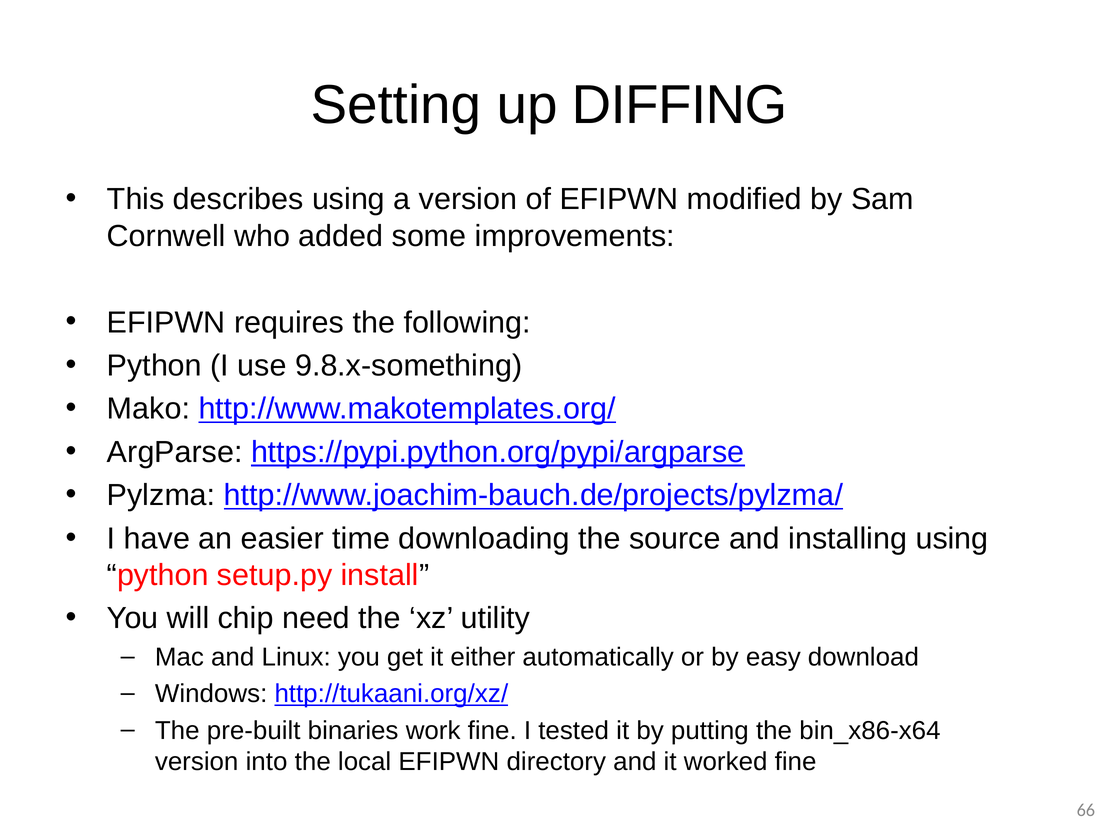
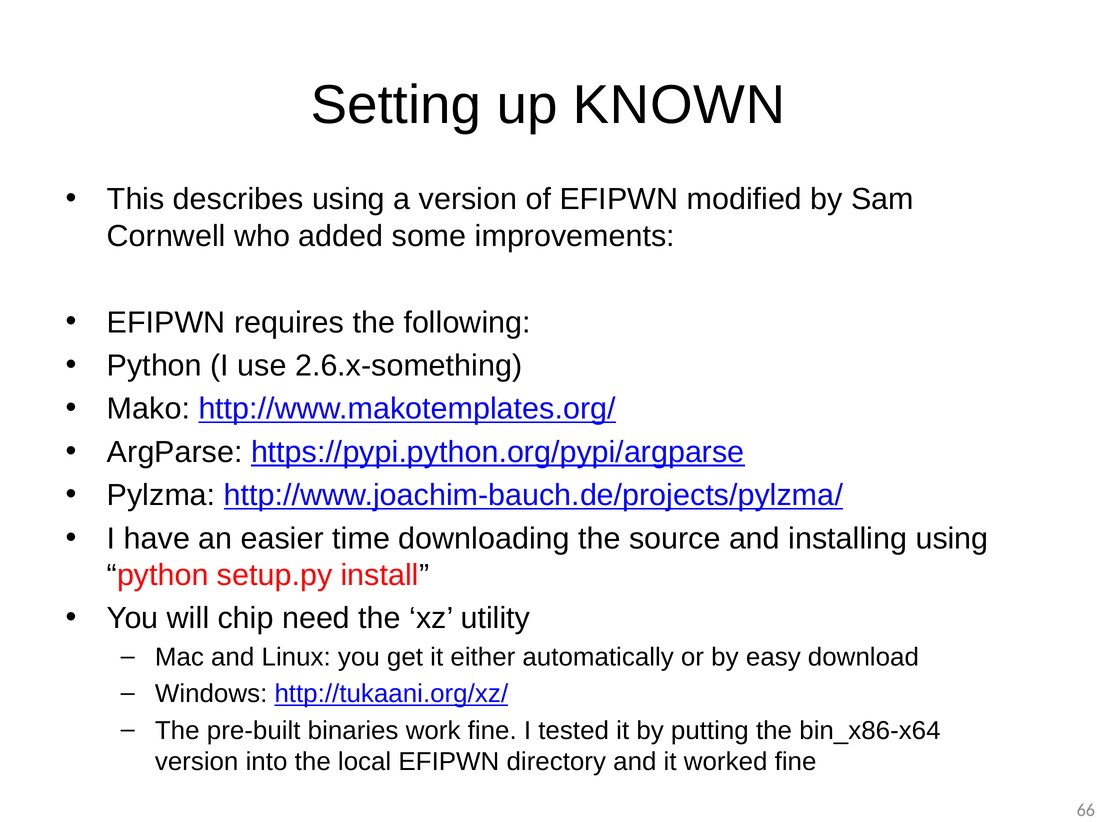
DIFFING: DIFFING -> KNOWN
9.8.x-something: 9.8.x-something -> 2.6.x-something
